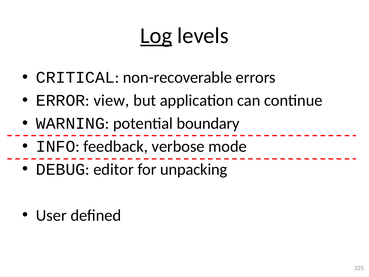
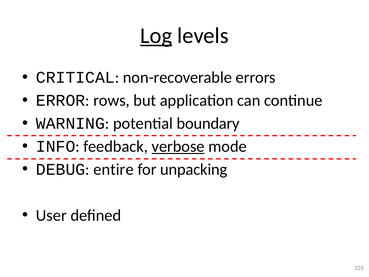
view: view -> rows
verbose underline: none -> present
editor: editor -> entire
